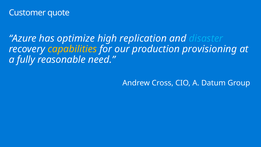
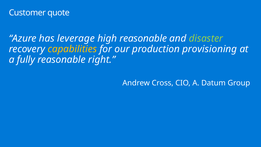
optimize: optimize -> leverage
high replication: replication -> reasonable
disaster colour: light blue -> light green
need: need -> right
